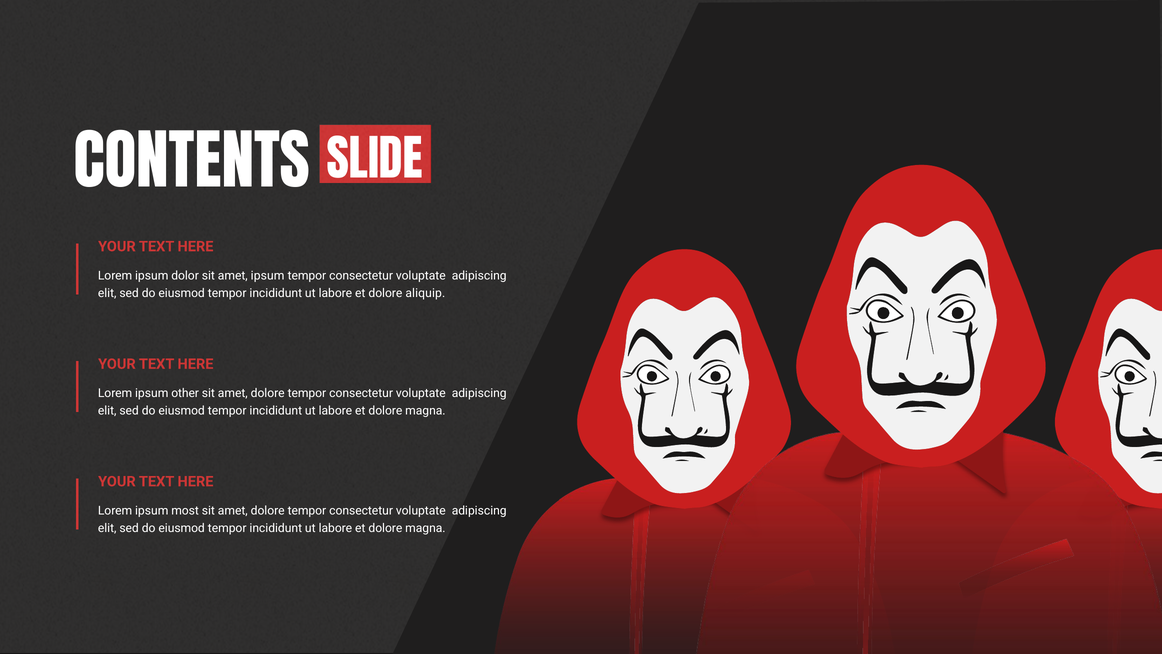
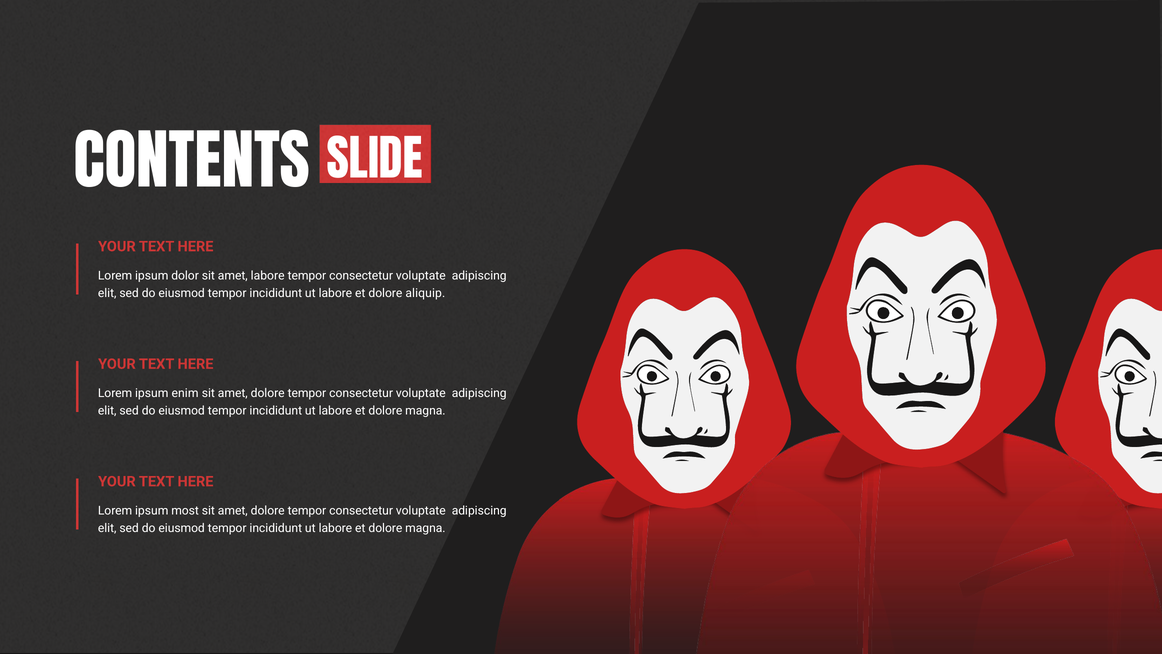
amet ipsum: ipsum -> labore
other: other -> enim
